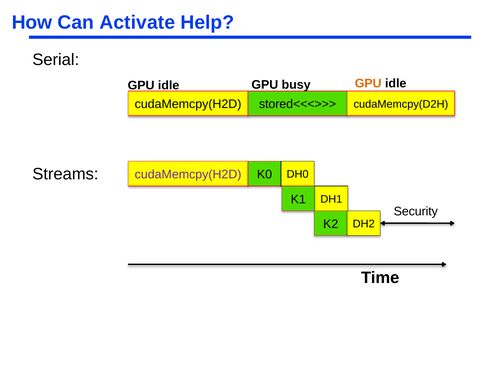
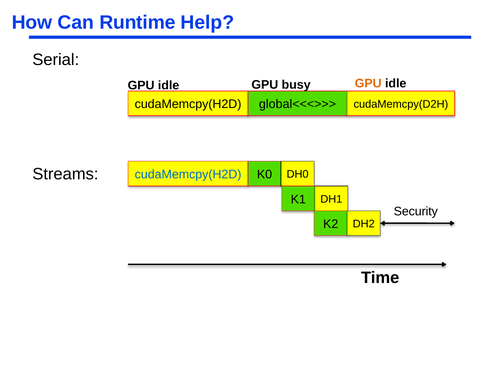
Activate: Activate -> Runtime
stored<<<>>>: stored<<<>>> -> global<<<>>>
cudaMemcpy(H2D at (188, 174) colour: purple -> blue
